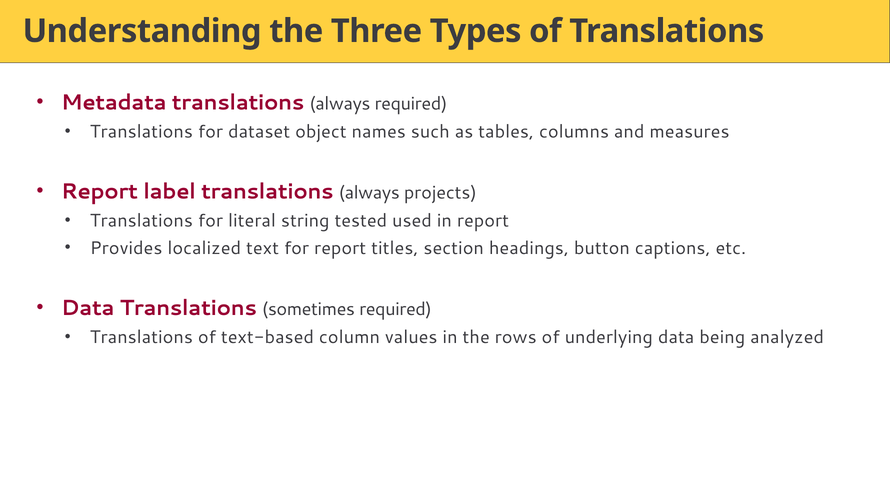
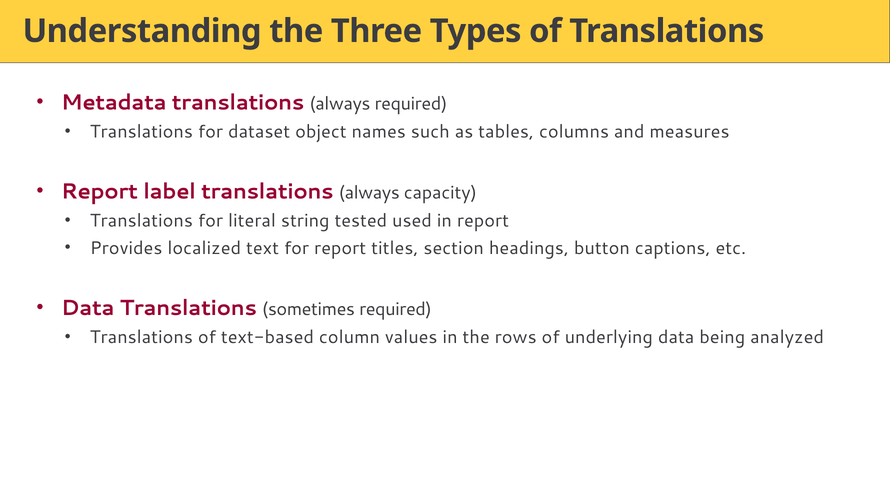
projects: projects -> capacity
